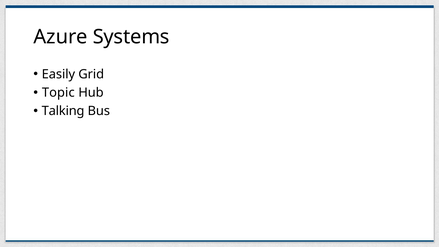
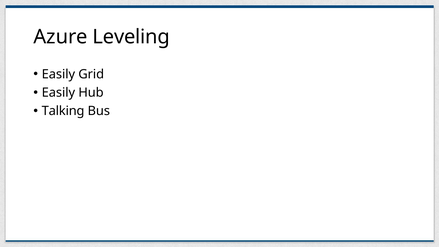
Systems: Systems -> Leveling
Topic at (58, 93): Topic -> Easily
